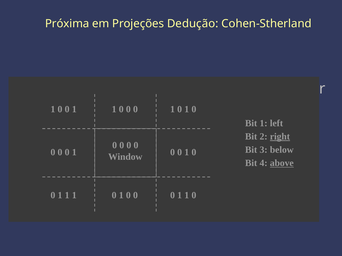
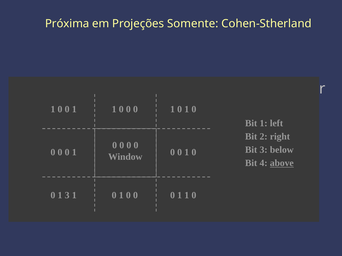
Dedução: Dedução -> Somente
right underline: present -> none
1 at (67, 196): 1 -> 3
